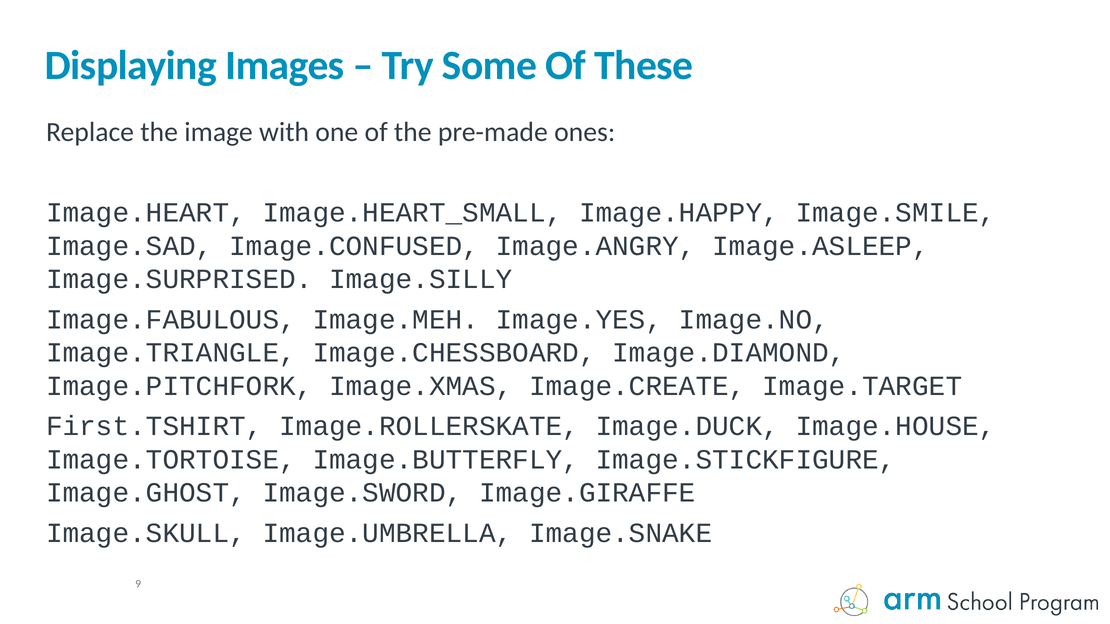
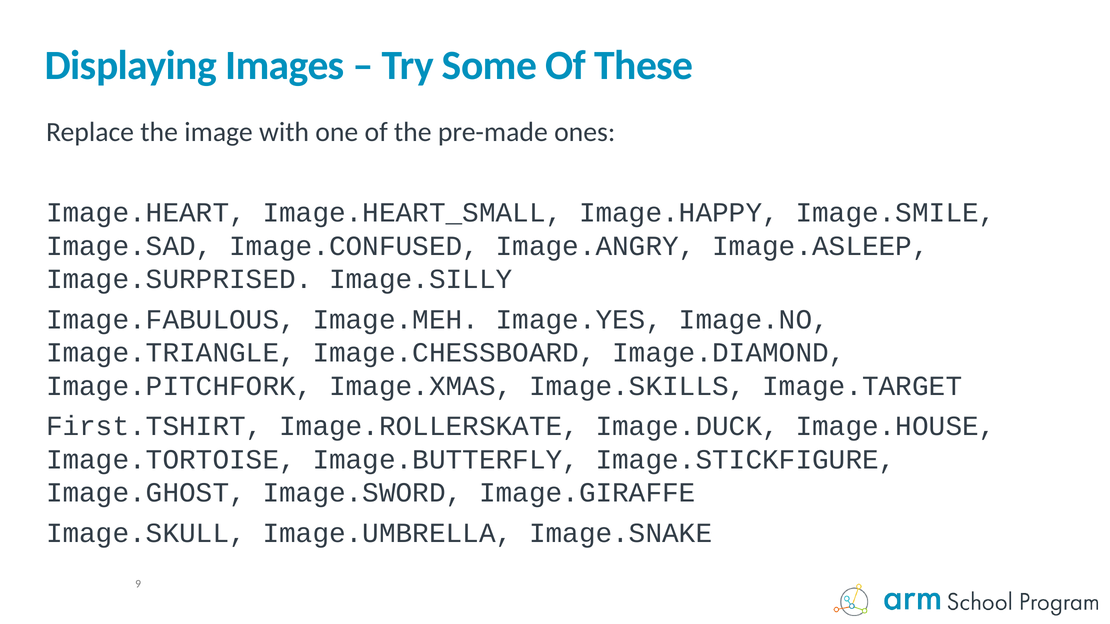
Image.CREATE: Image.CREATE -> Image.SKILLS
